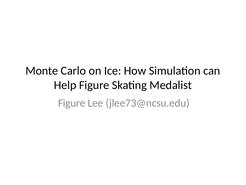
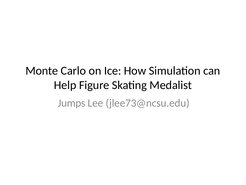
Figure at (72, 103): Figure -> Jumps
